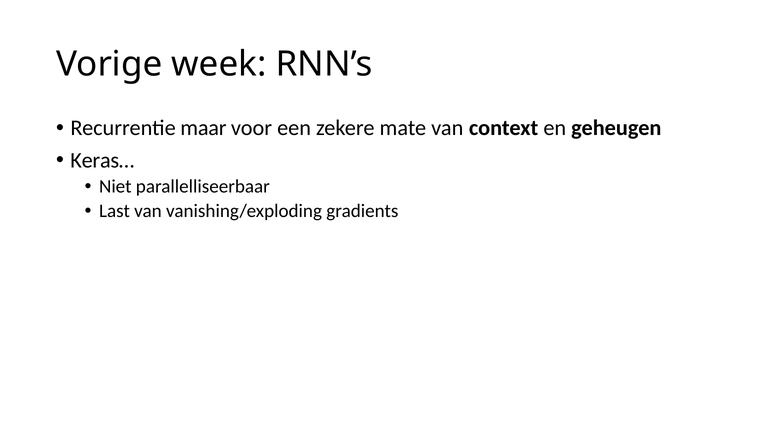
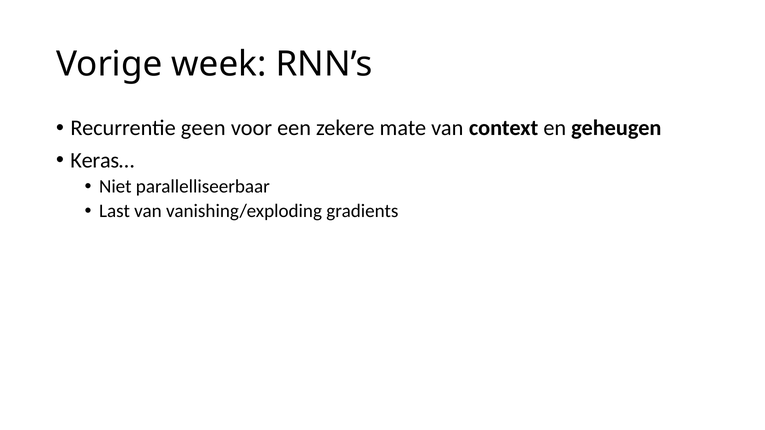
maar: maar -> geen
